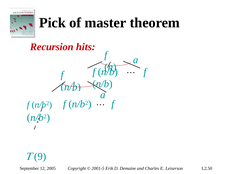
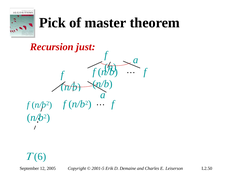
hits: hits -> just
9: 9 -> 6
